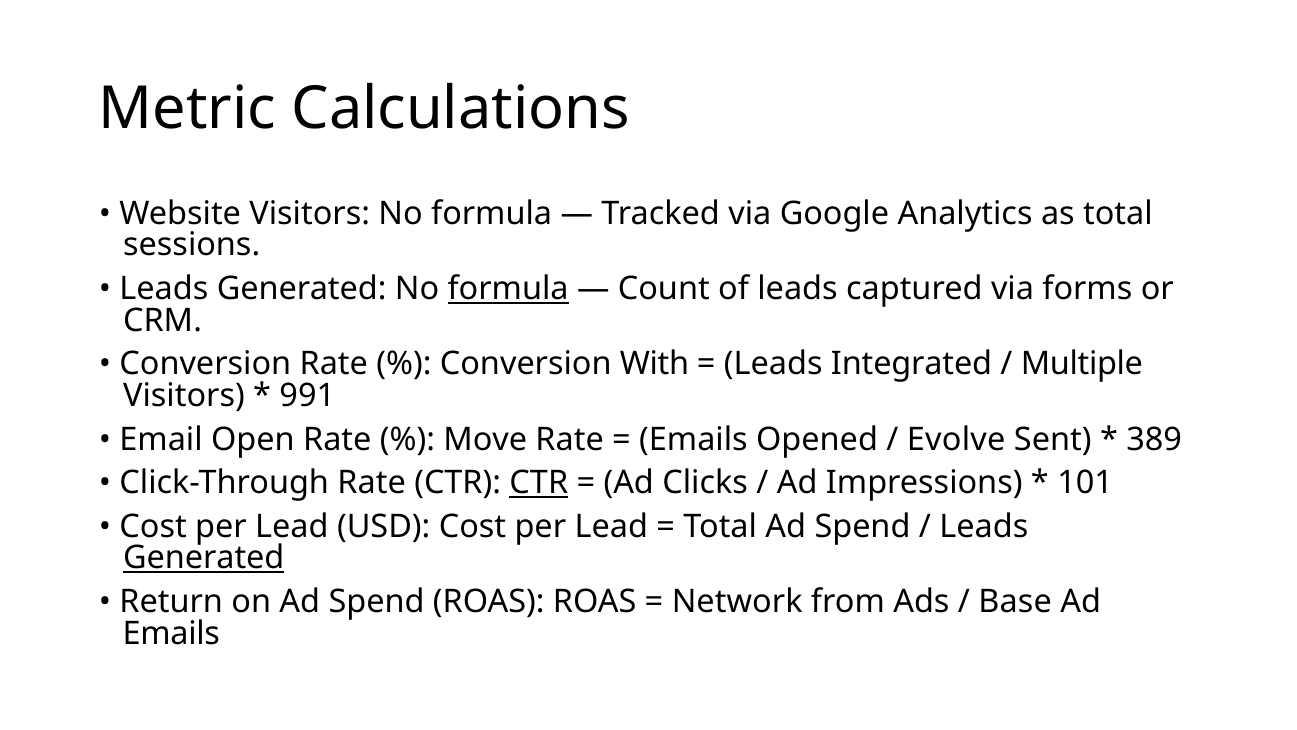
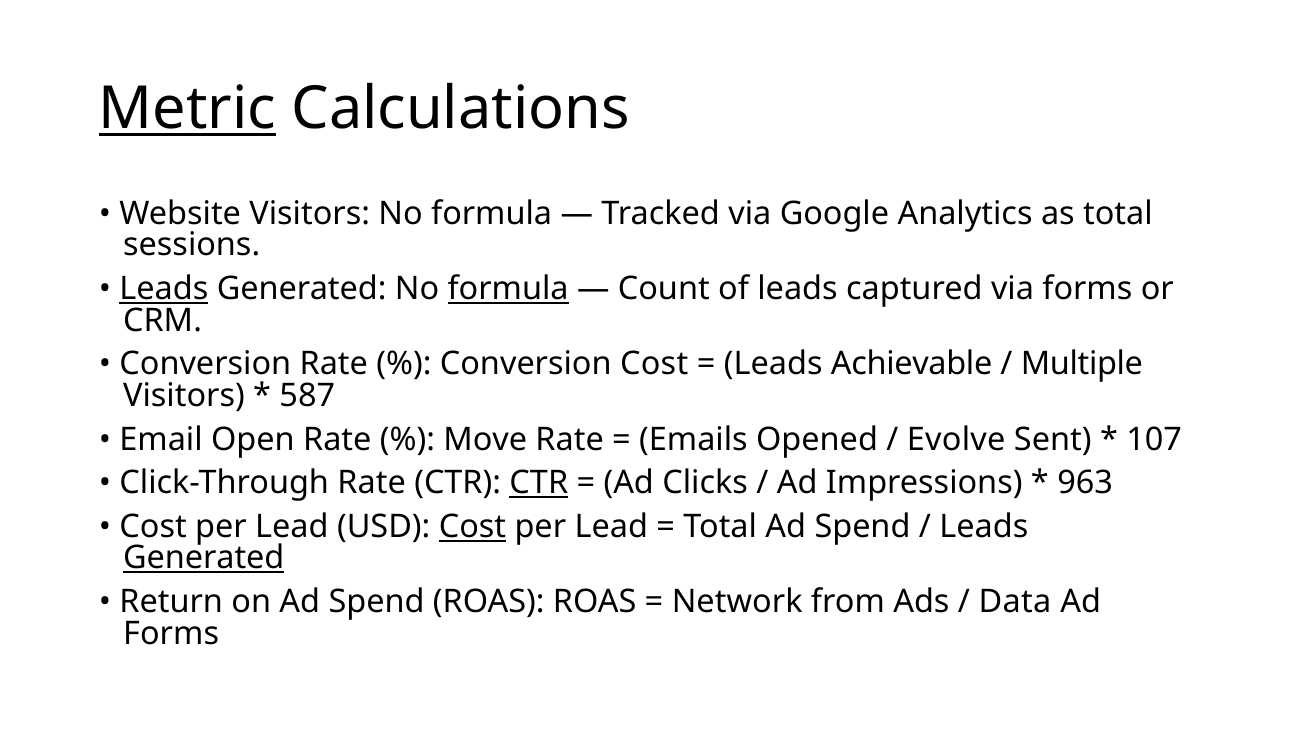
Metric underline: none -> present
Leads at (164, 289) underline: none -> present
Conversion With: With -> Cost
Integrated: Integrated -> Achievable
991: 991 -> 587
389: 389 -> 107
101: 101 -> 963
Cost at (473, 526) underline: none -> present
Base: Base -> Data
Emails at (171, 633): Emails -> Forms
